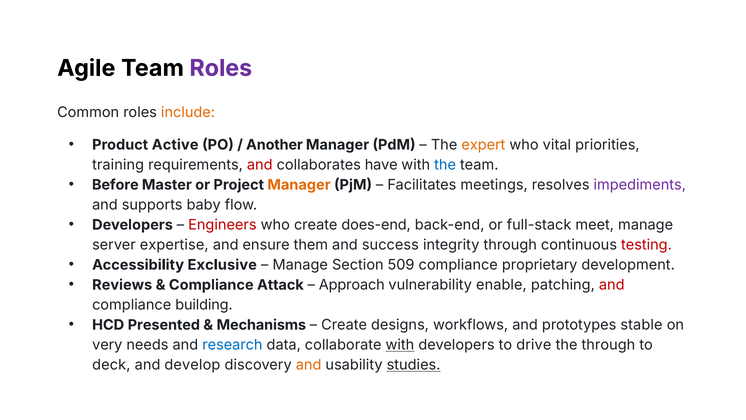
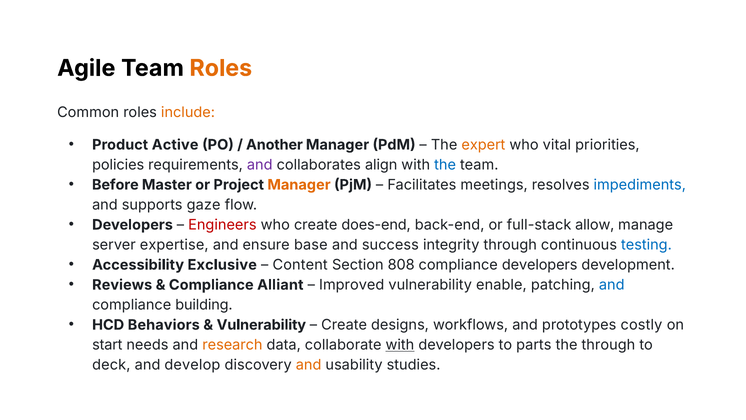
Roles at (221, 68) colour: purple -> orange
training: training -> policies
and at (260, 165) colour: red -> purple
have: have -> align
impediments colour: purple -> blue
baby: baby -> gaze
meet: meet -> allow
them: them -> base
testing colour: red -> blue
Manage at (300, 265): Manage -> Content
509: 509 -> 808
compliance proprietary: proprietary -> developers
Attack: Attack -> Alliant
Approach: Approach -> Improved
and at (612, 285) colour: red -> blue
Presented: Presented -> Behaviors
Mechanisms at (261, 325): Mechanisms -> Vulnerability
stable: stable -> costly
very: very -> start
research colour: blue -> orange
drive: drive -> parts
studies underline: present -> none
